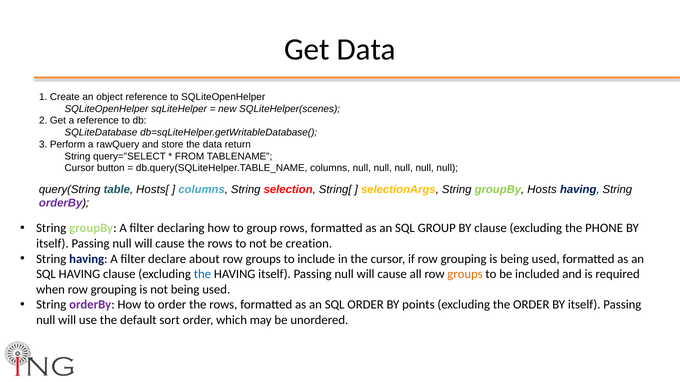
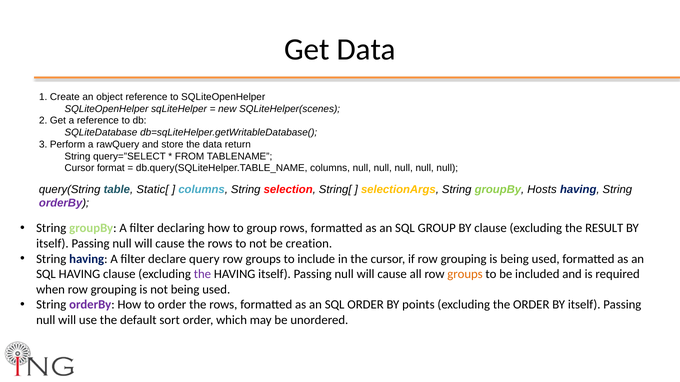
button: button -> format
Hosts[: Hosts[ -> Static[
PHONE: PHONE -> RESULT
about: about -> query
the at (202, 274) colour: blue -> purple
